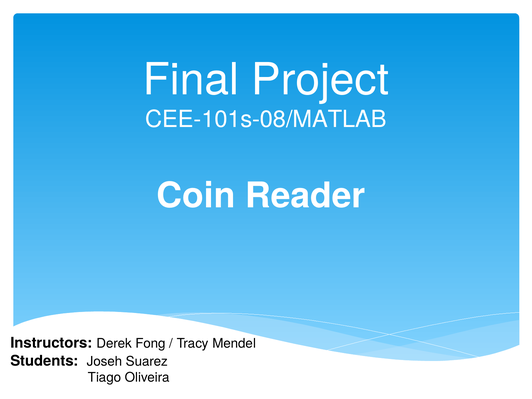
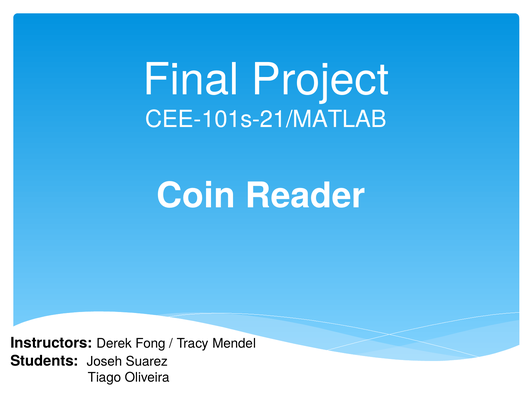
CEE-101s-08/MATLAB: CEE-101s-08/MATLAB -> CEE-101s-21/MATLAB
